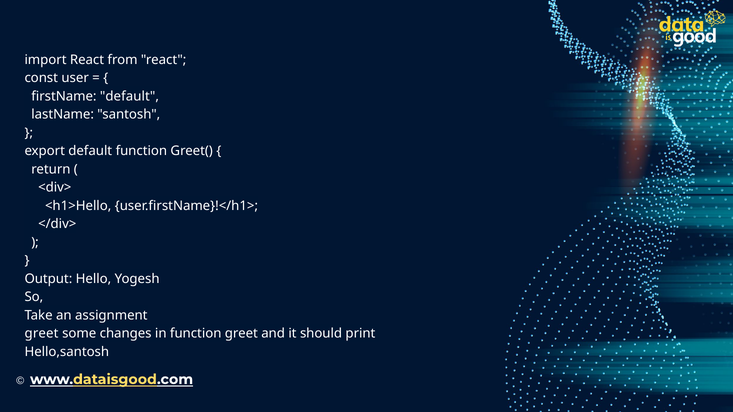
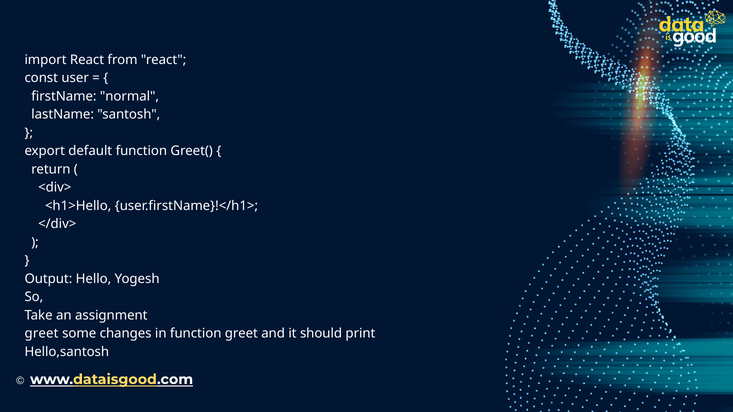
firstName default: default -> normal
